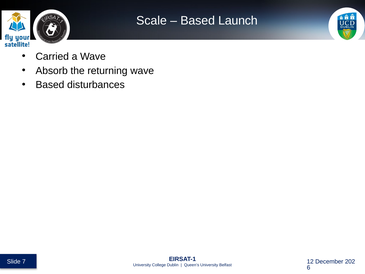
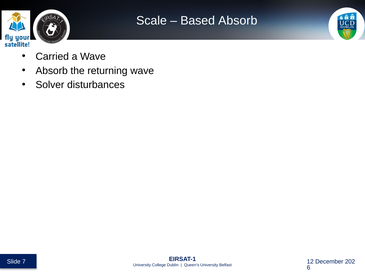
Based Launch: Launch -> Absorb
Based at (50, 85): Based -> Solver
